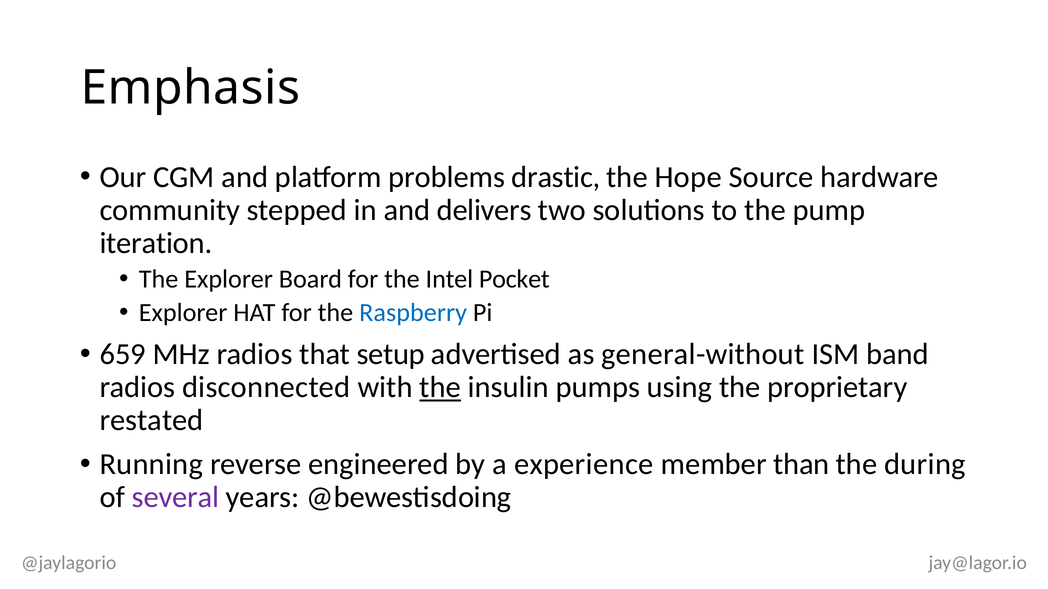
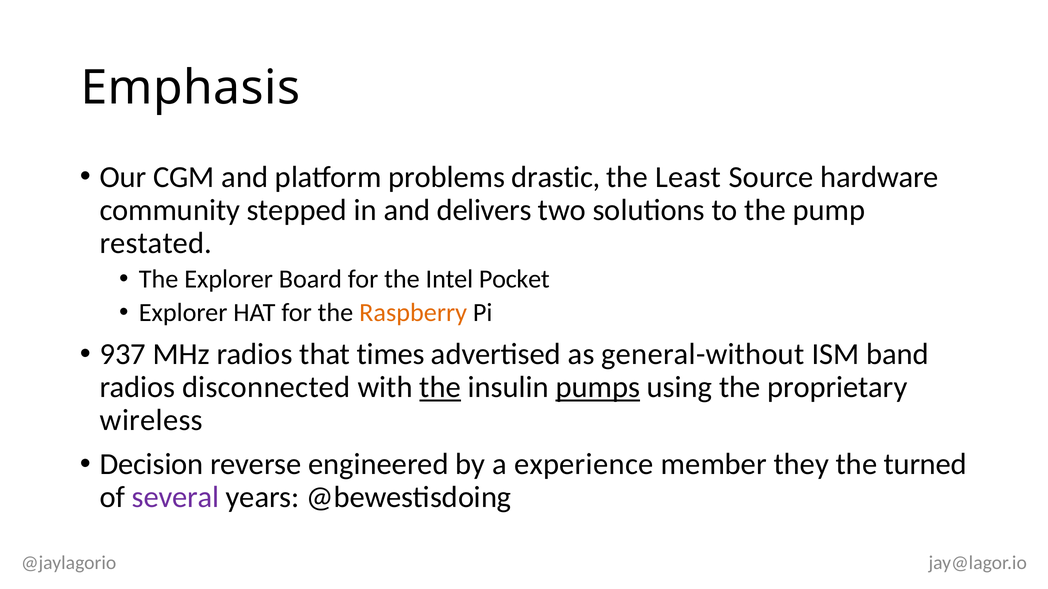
Hope: Hope -> Least
iteration: iteration -> restated
Raspberry colour: blue -> orange
659: 659 -> 937
setup: setup -> times
pumps underline: none -> present
restated: restated -> wireless
Running: Running -> Decision
than: than -> they
during: during -> turned
